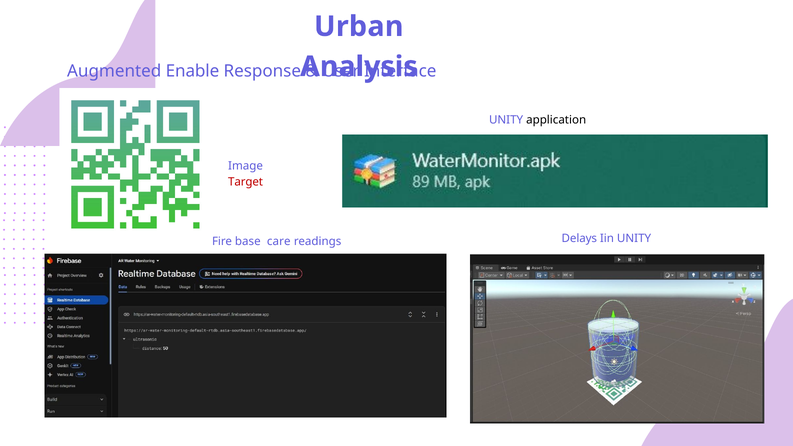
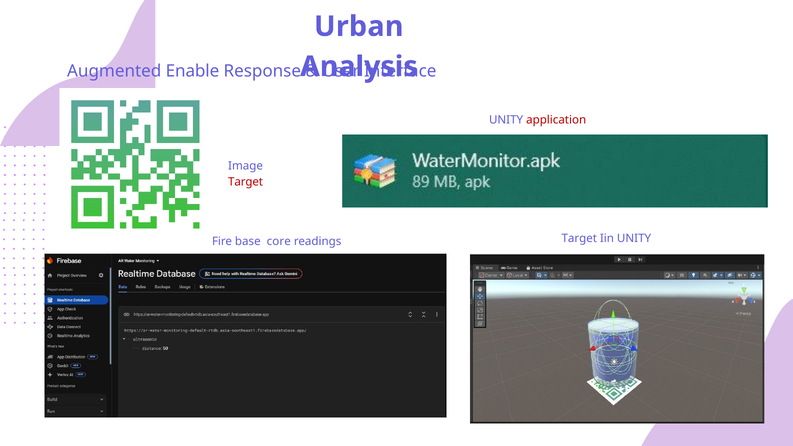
application colour: black -> red
care: care -> core
readings Delays: Delays -> Target
